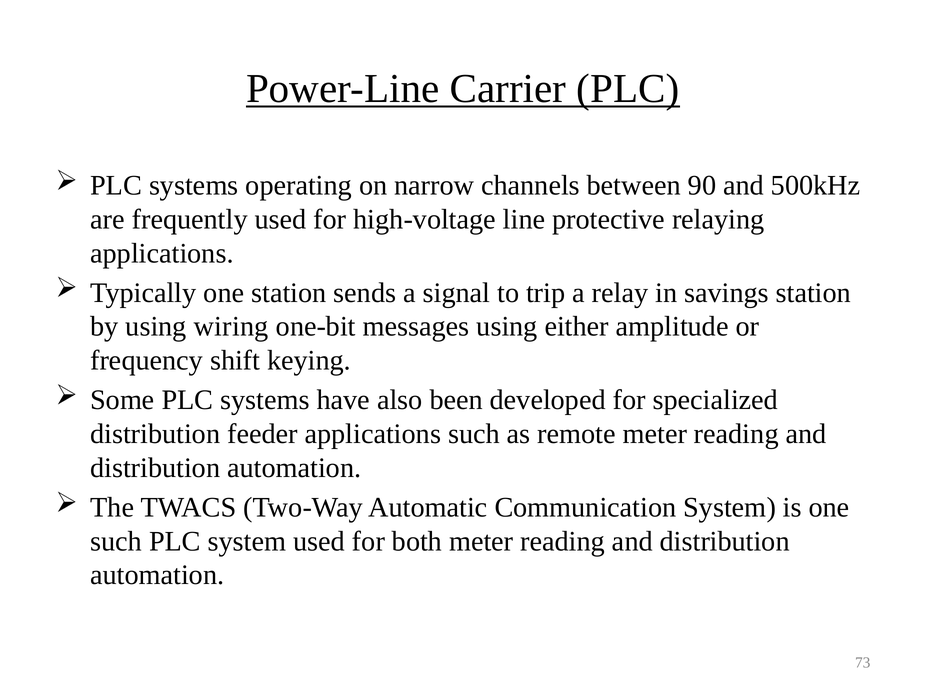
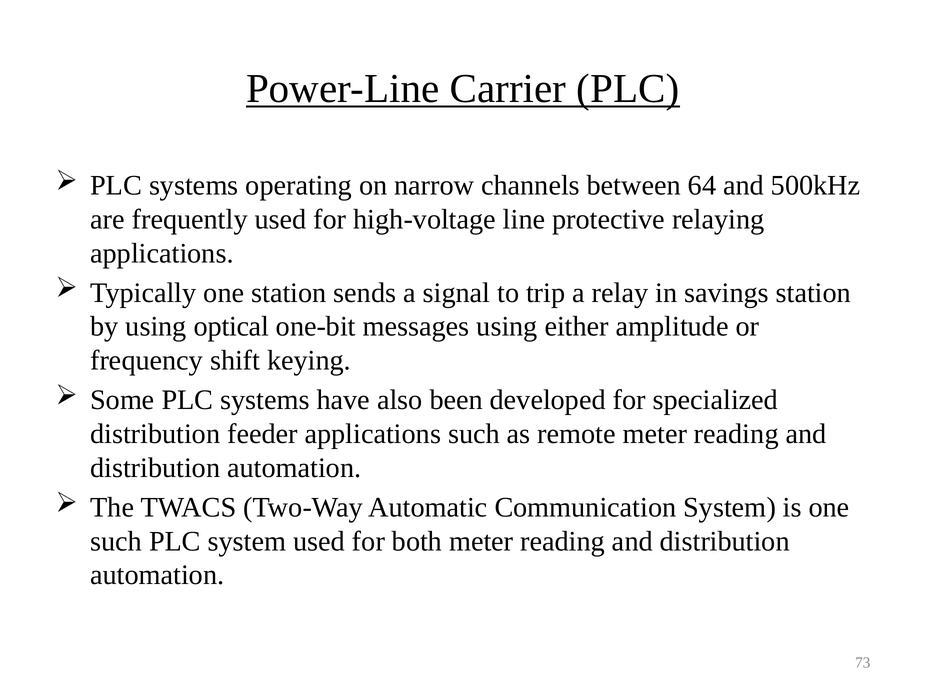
90: 90 -> 64
wiring: wiring -> optical
